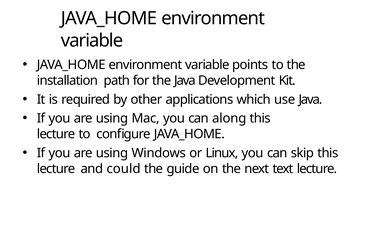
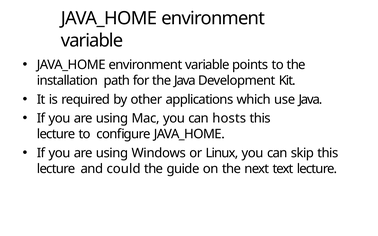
along: along -> hosts
